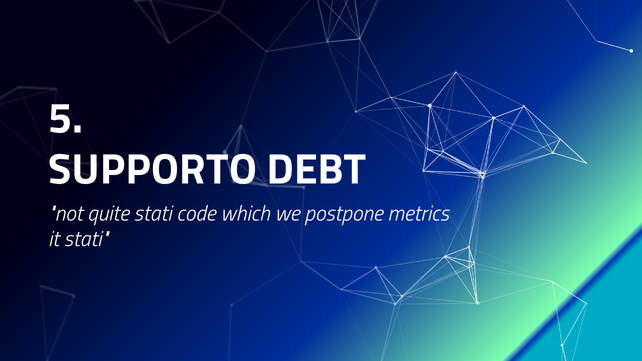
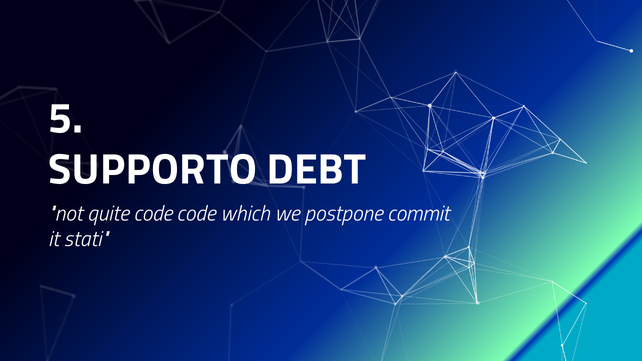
quite stati: stati -> code
metrics: metrics -> commit
